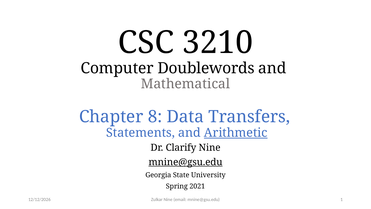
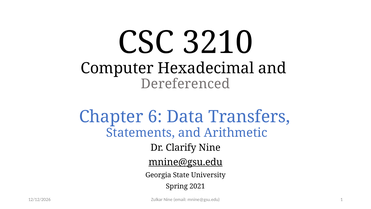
Doublewords: Doublewords -> Hexadecimal
Mathematical: Mathematical -> Dereferenced
8: 8 -> 6
Arithmetic underline: present -> none
